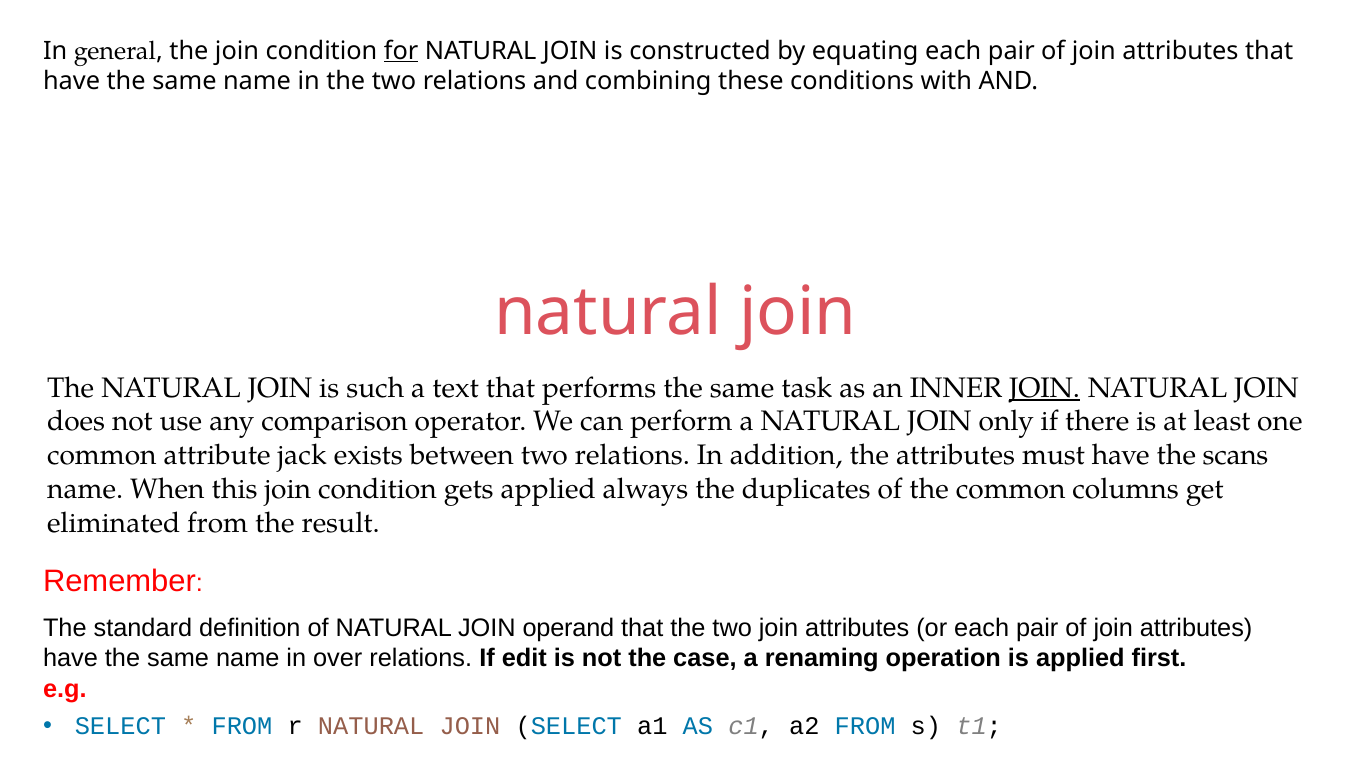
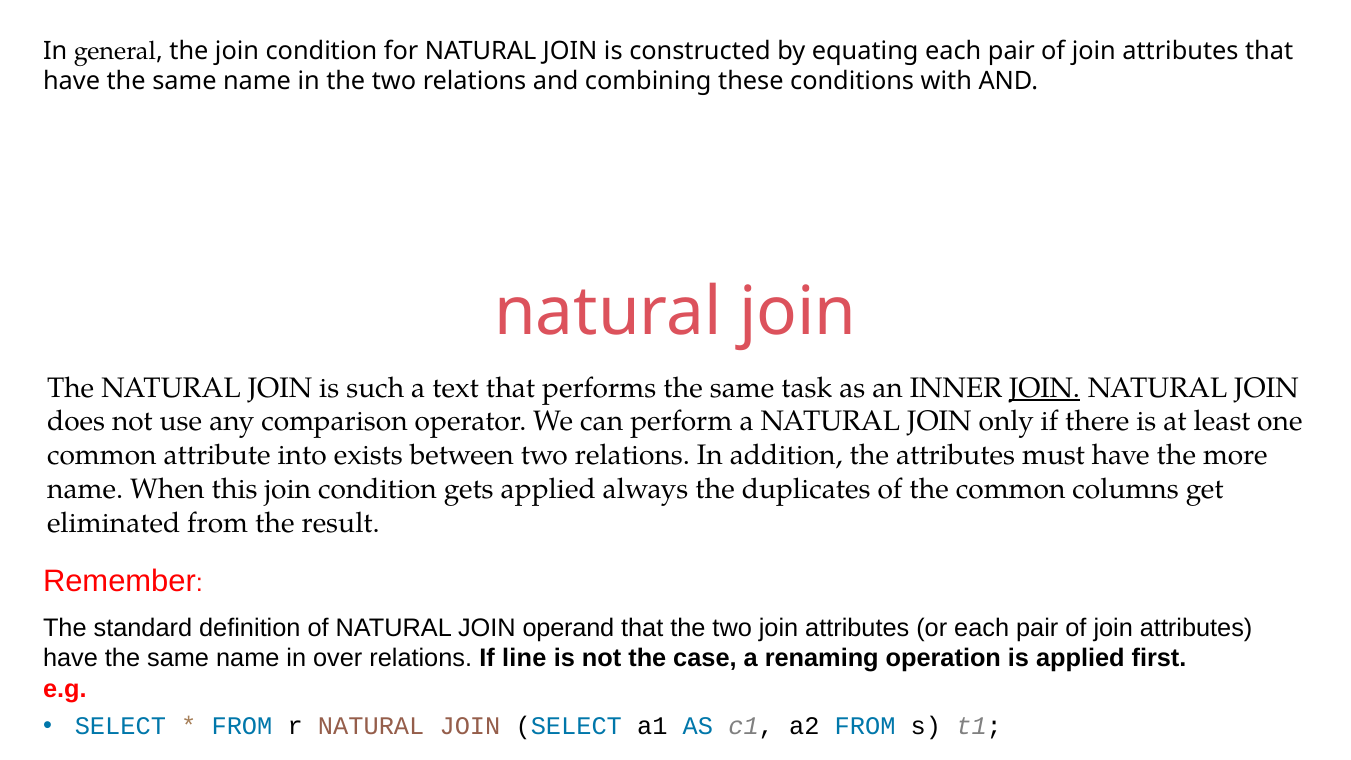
for underline: present -> none
jack: jack -> into
scans: scans -> more
edit: edit -> line
